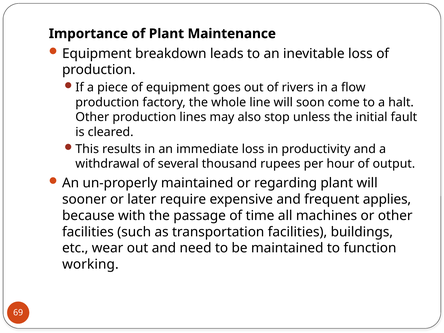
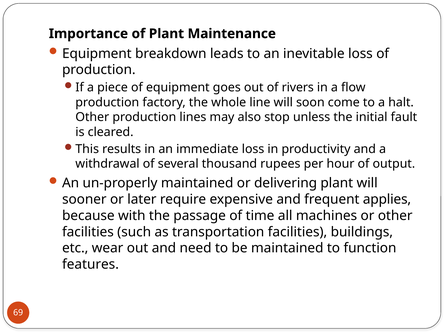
regarding: regarding -> delivering
working: working -> features
